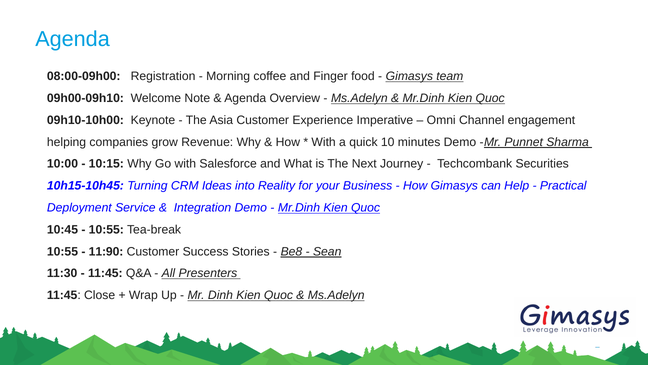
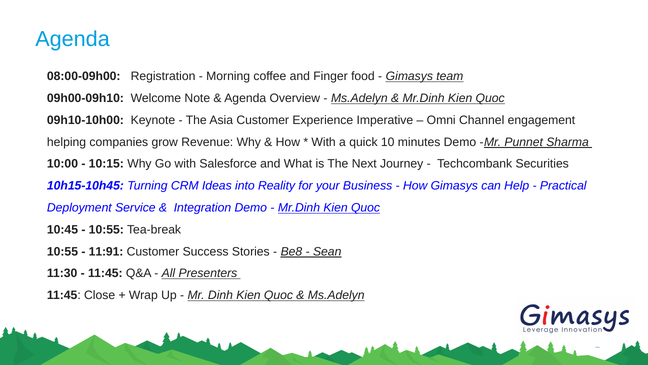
11:90: 11:90 -> 11:91
